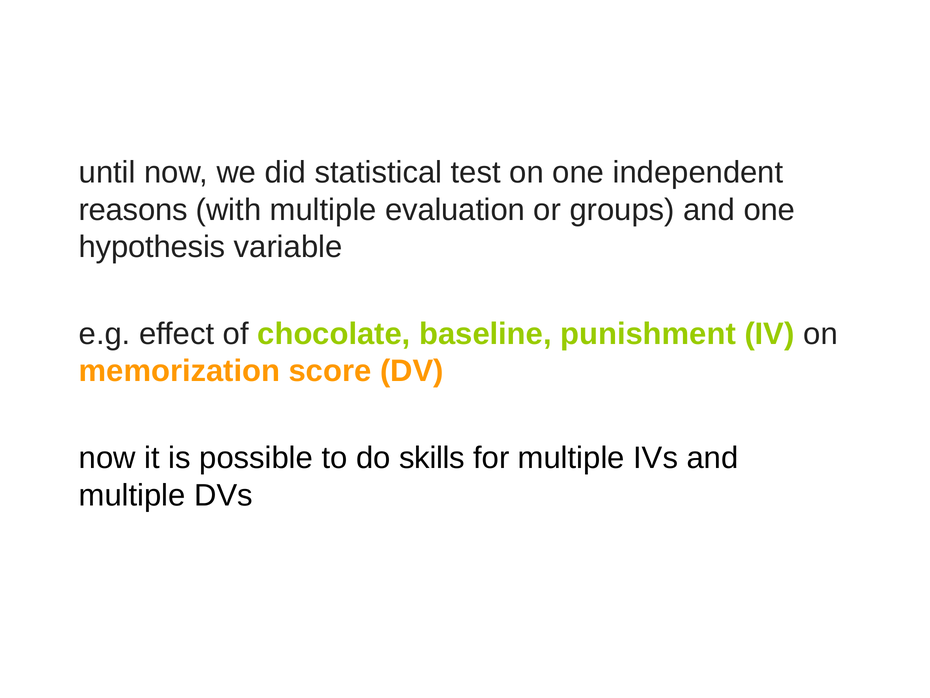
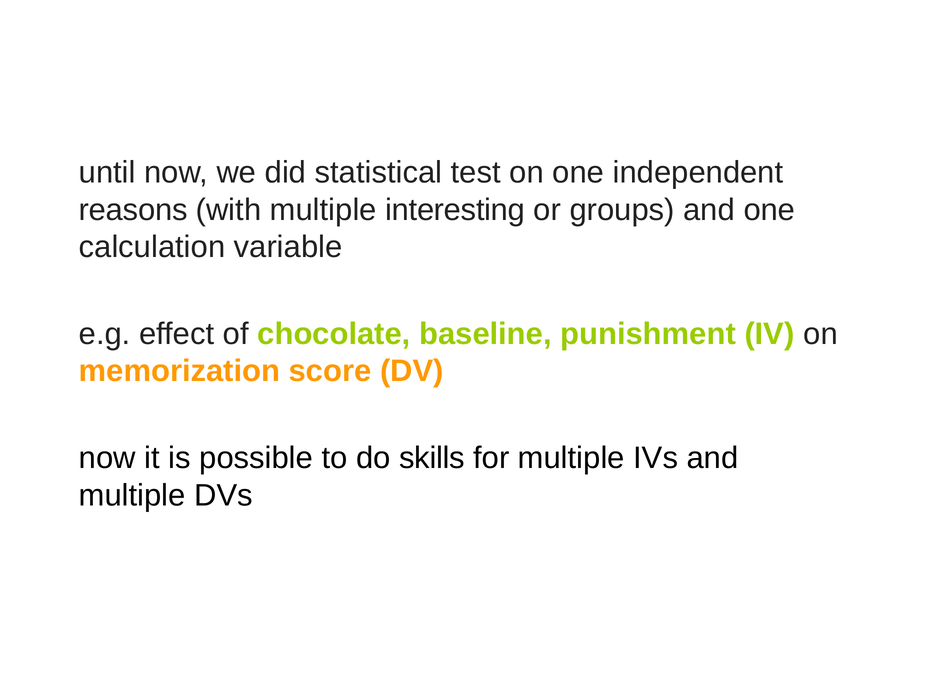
evaluation: evaluation -> interesting
hypothesis: hypothesis -> calculation
